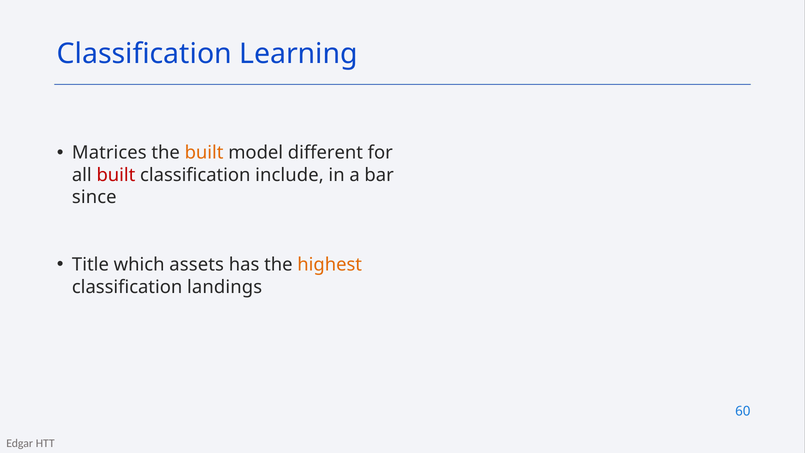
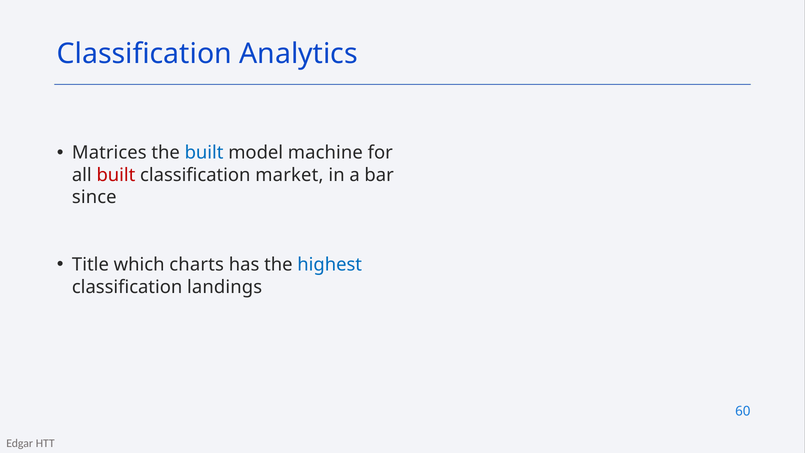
Learning: Learning -> Analytics
built at (204, 153) colour: orange -> blue
different: different -> machine
include: include -> market
assets: assets -> charts
highest colour: orange -> blue
